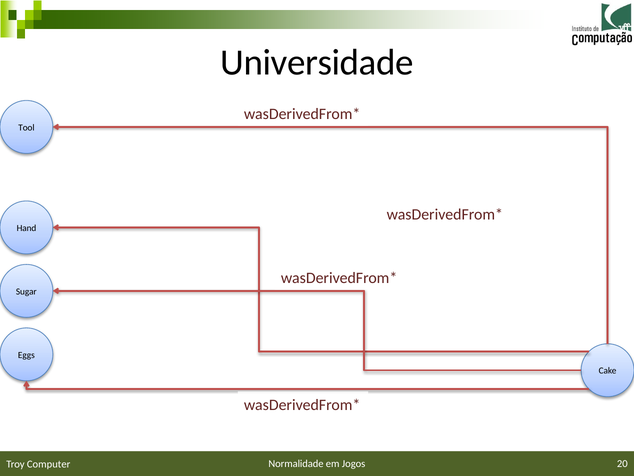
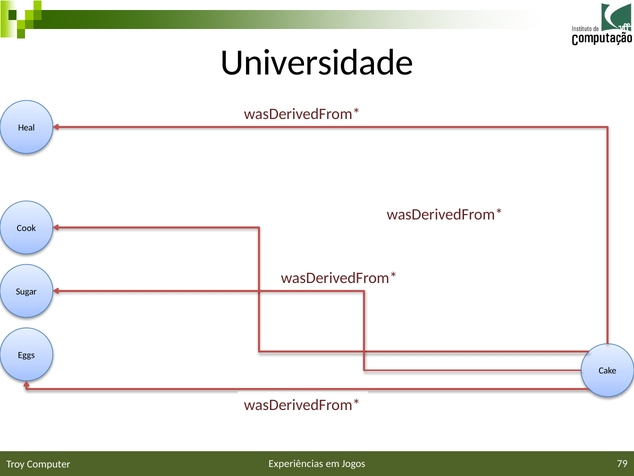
Tool: Tool -> Heal
Hand: Hand -> Cook
Normalidade: Normalidade -> Experiências
20: 20 -> 79
